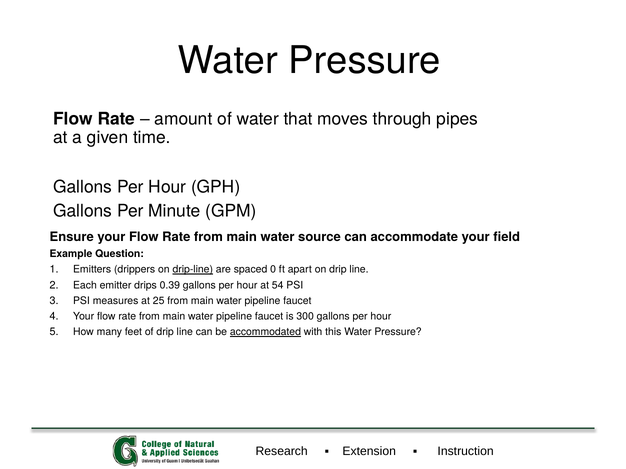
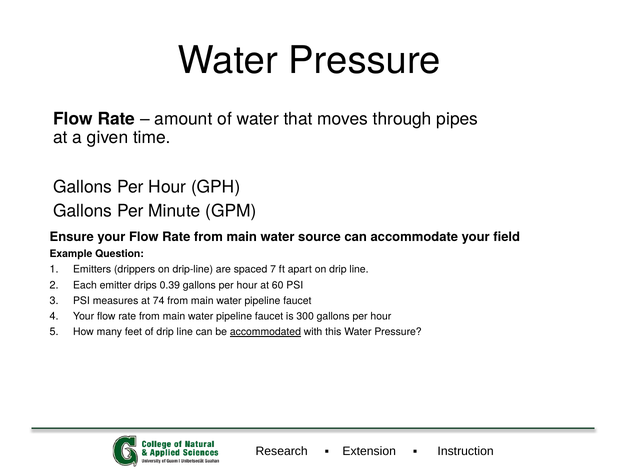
drip-line underline: present -> none
0: 0 -> 7
54: 54 -> 60
25: 25 -> 74
